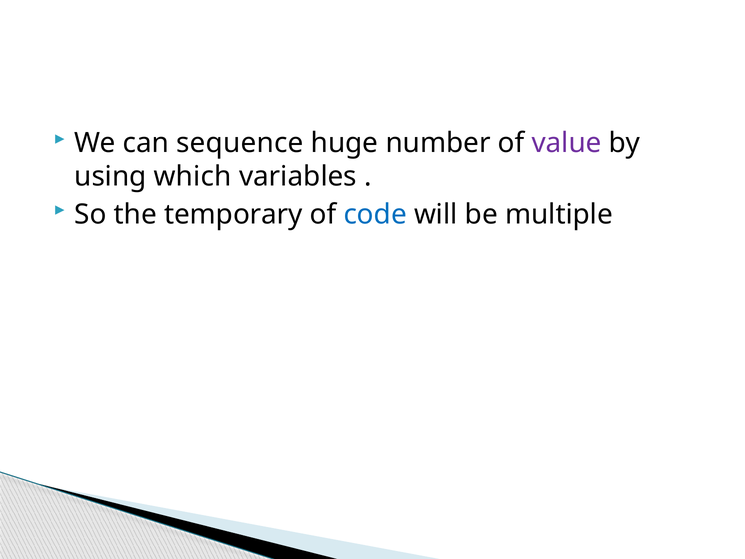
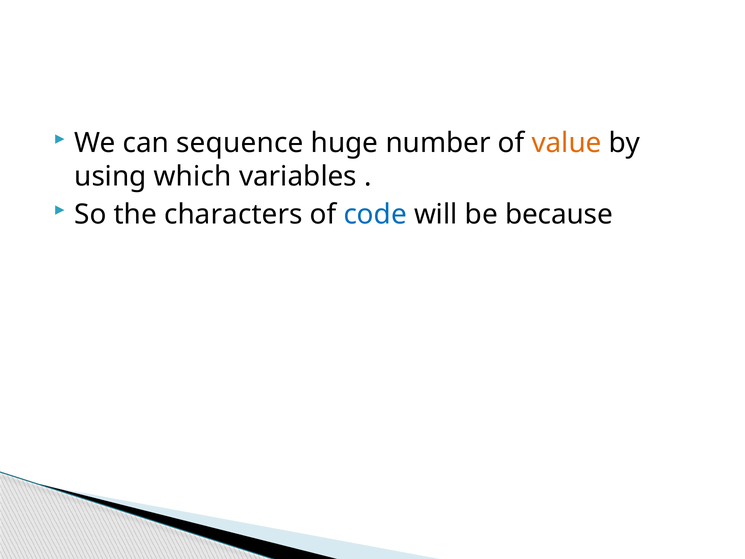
value colour: purple -> orange
temporary: temporary -> characters
multiple: multiple -> because
